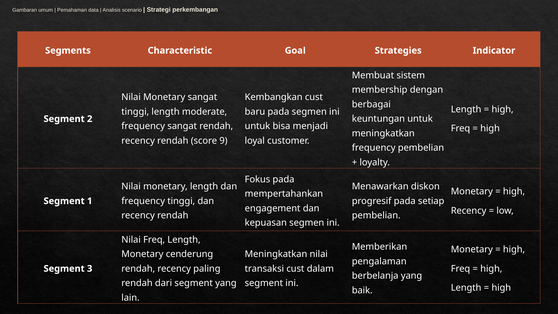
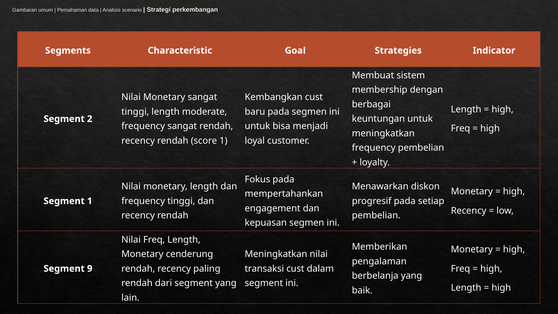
score 9: 9 -> 1
3: 3 -> 9
